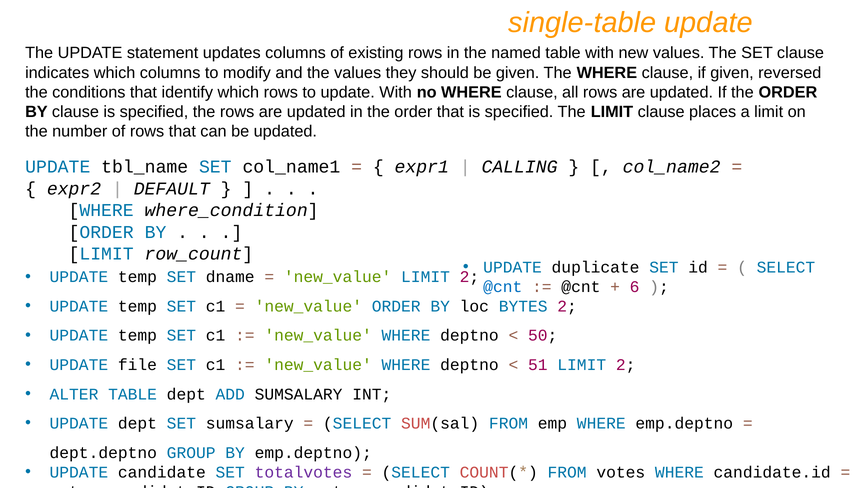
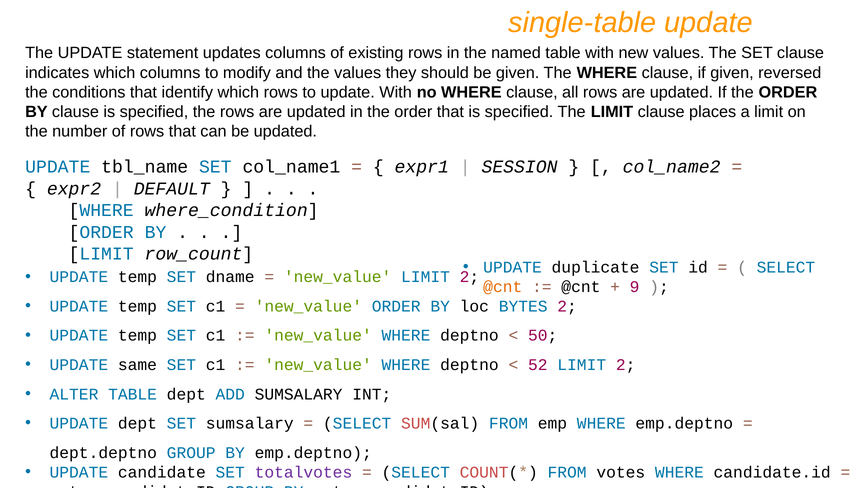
CALLING: CALLING -> SESSION
@cnt at (503, 287) colour: blue -> orange
6: 6 -> 9
file: file -> same
51: 51 -> 52
